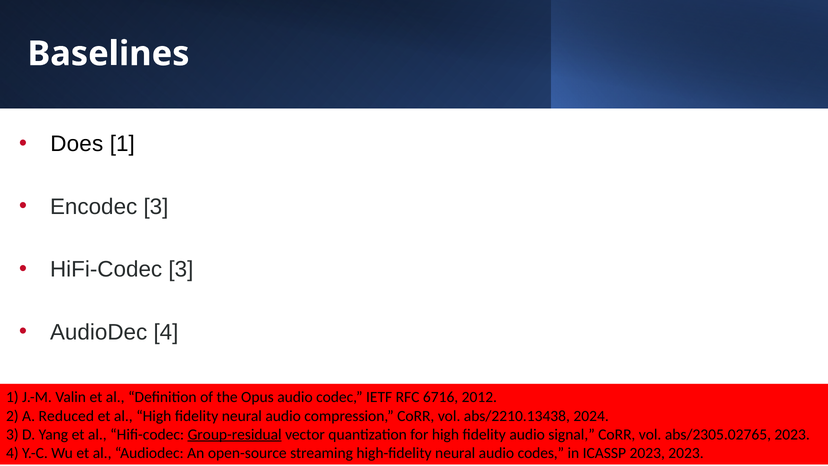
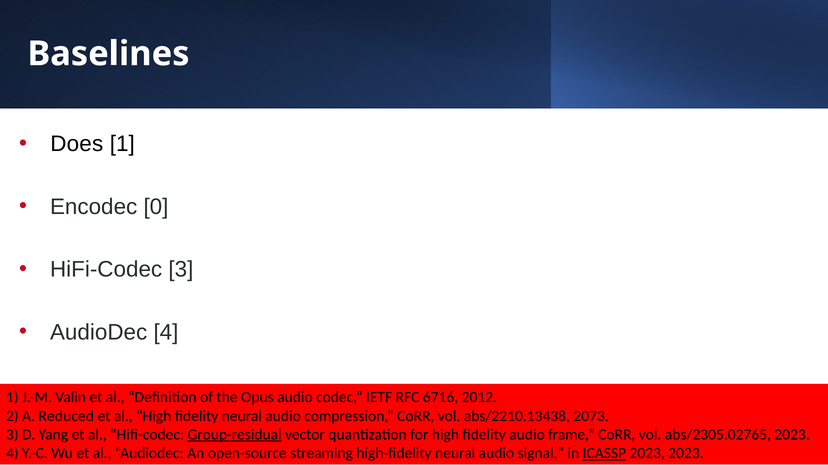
Encodec 3: 3 -> 0
2024: 2024 -> 2073
signal: signal -> frame
codes: codes -> signal
ICASSP underline: none -> present
